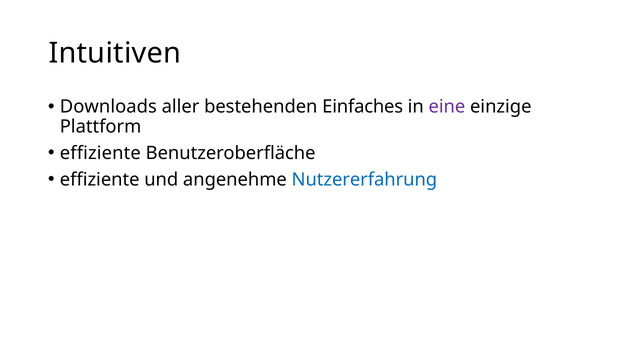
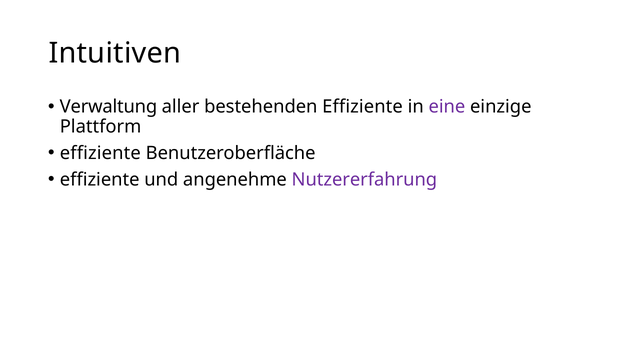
Downloads: Downloads -> Verwaltung
bestehenden Einfaches: Einfaches -> Effiziente
Nutzererfahrung colour: blue -> purple
